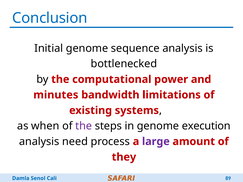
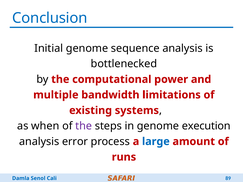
minutes: minutes -> multiple
need: need -> error
large colour: purple -> blue
they: they -> runs
